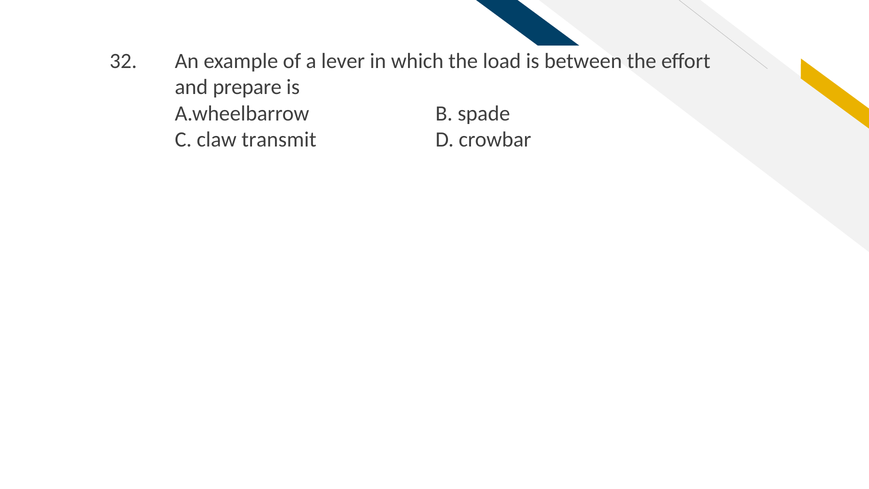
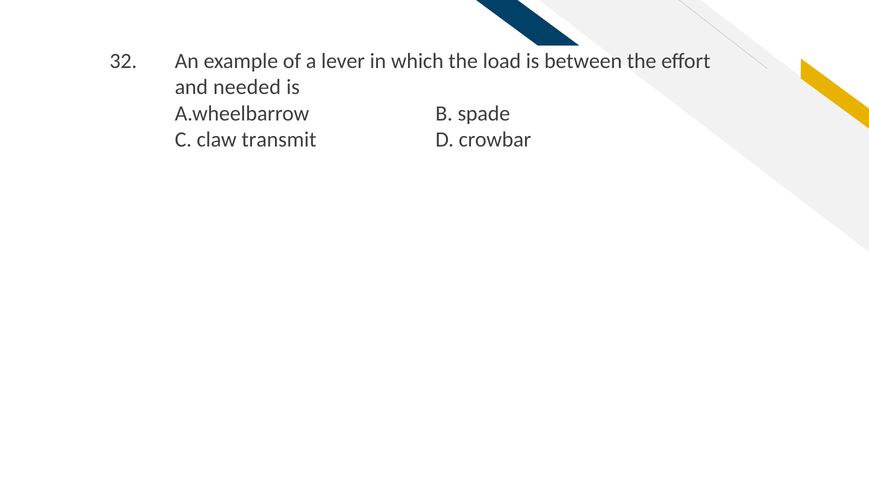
prepare: prepare -> needed
